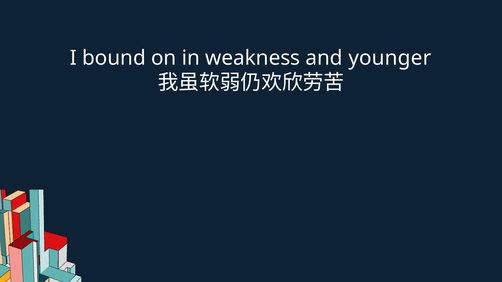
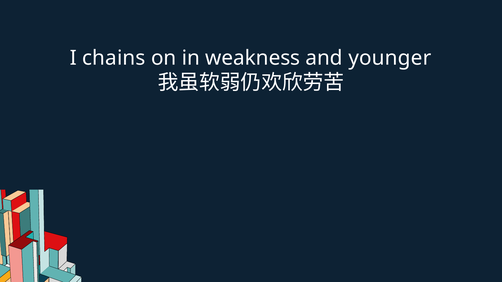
bound: bound -> chains
